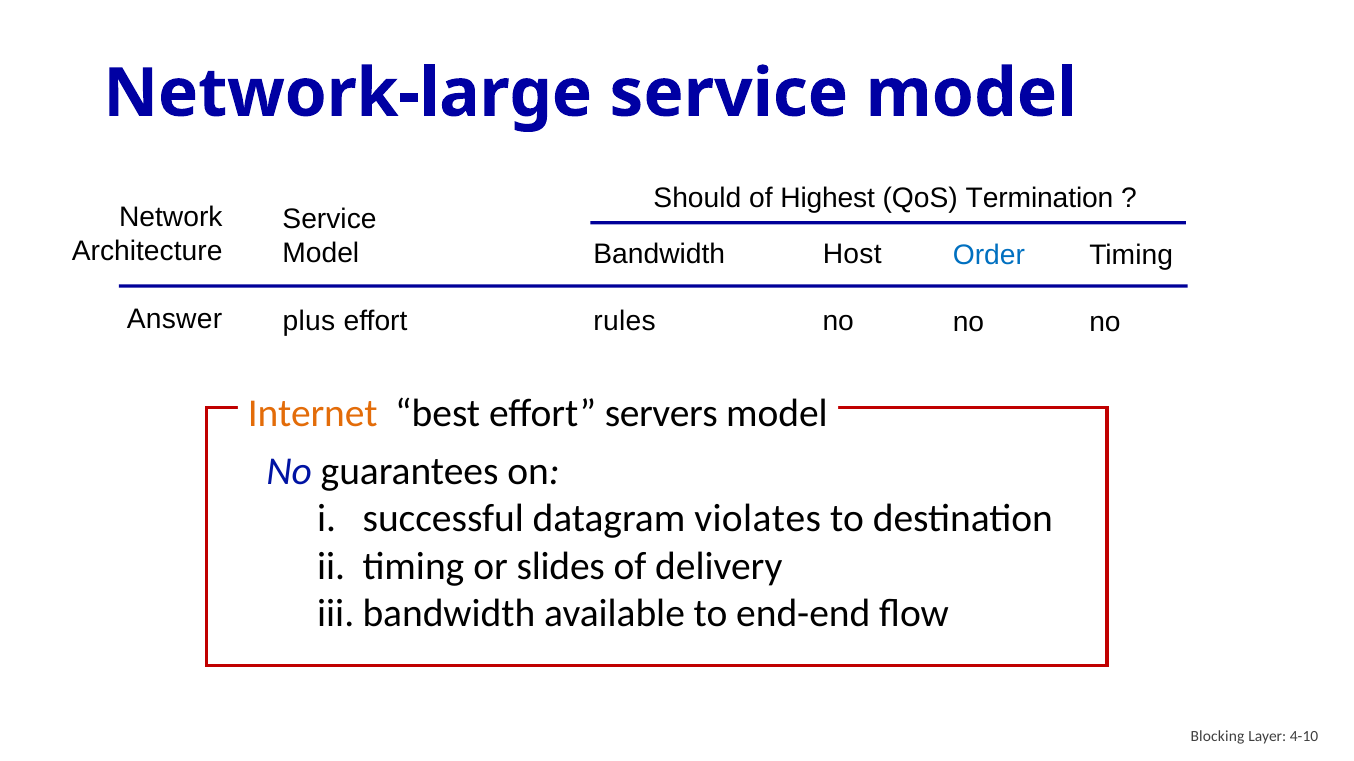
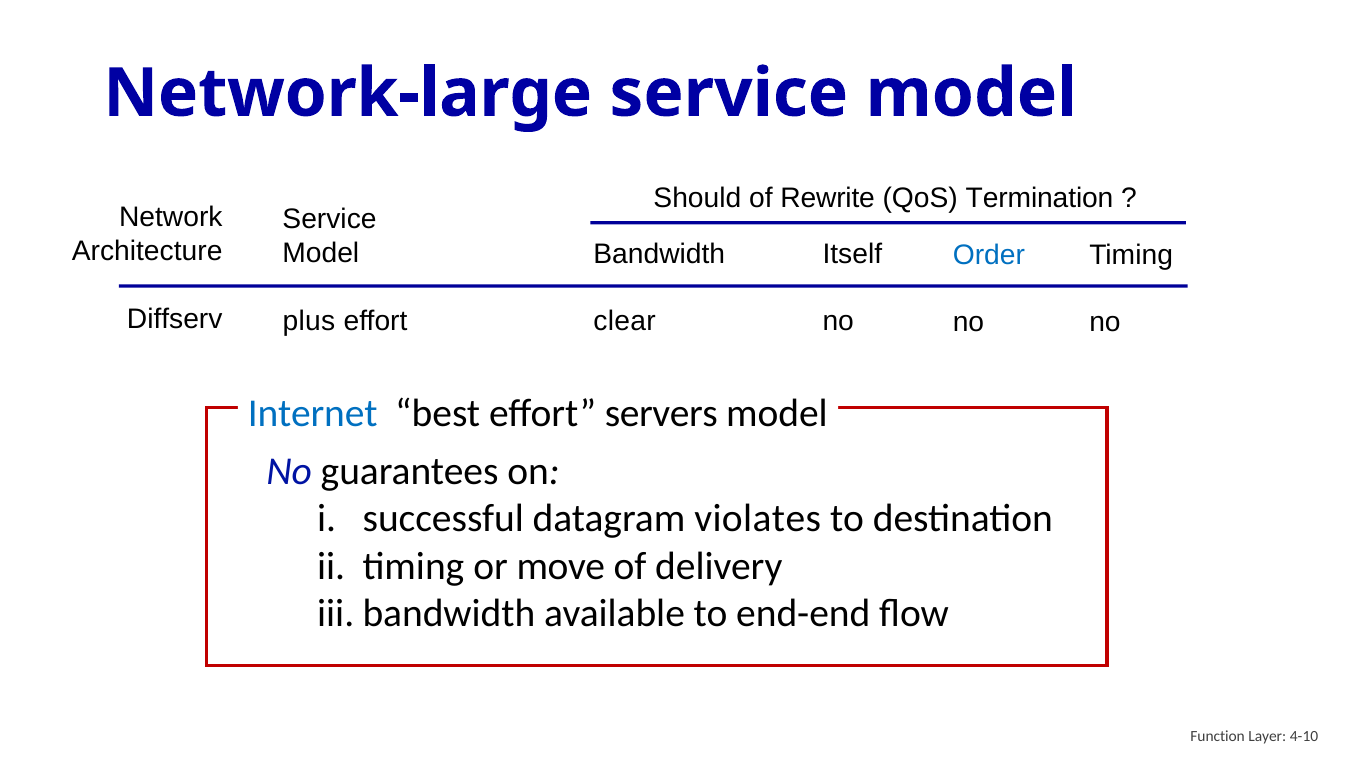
Highest: Highest -> Rewrite
Host: Host -> Itself
Answer at (175, 319): Answer -> Diffserv
rules: rules -> clear
Internet at (313, 414) colour: orange -> blue
slides: slides -> move
Blocking: Blocking -> Function
